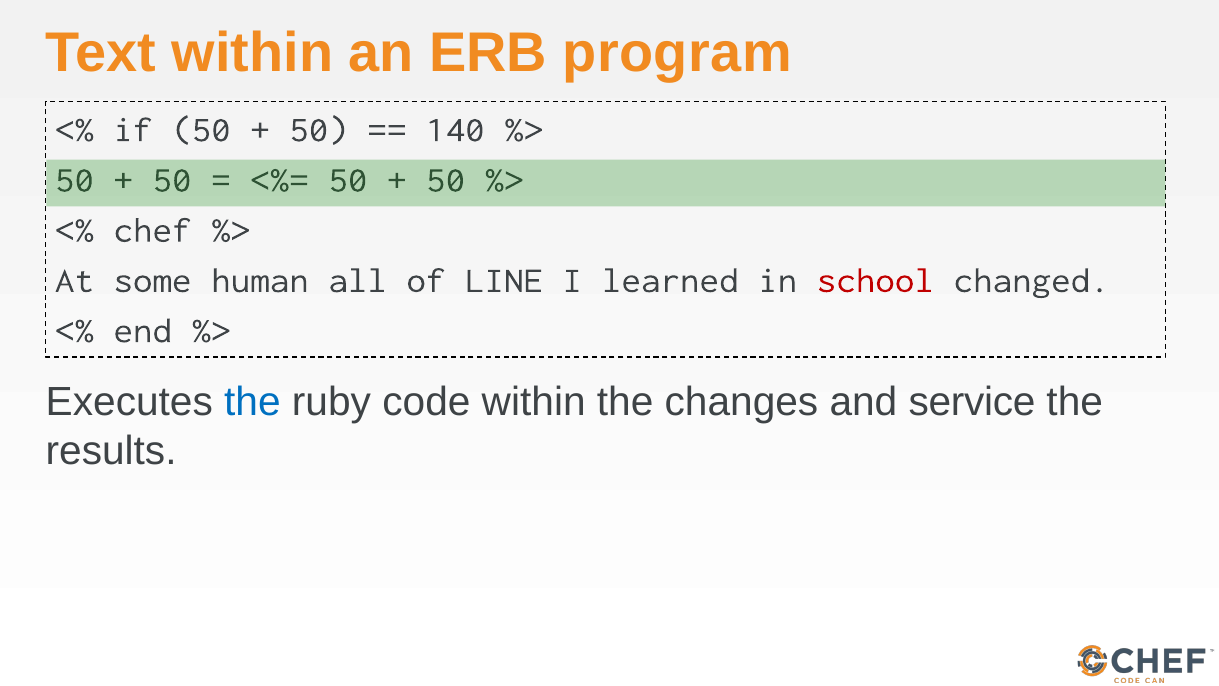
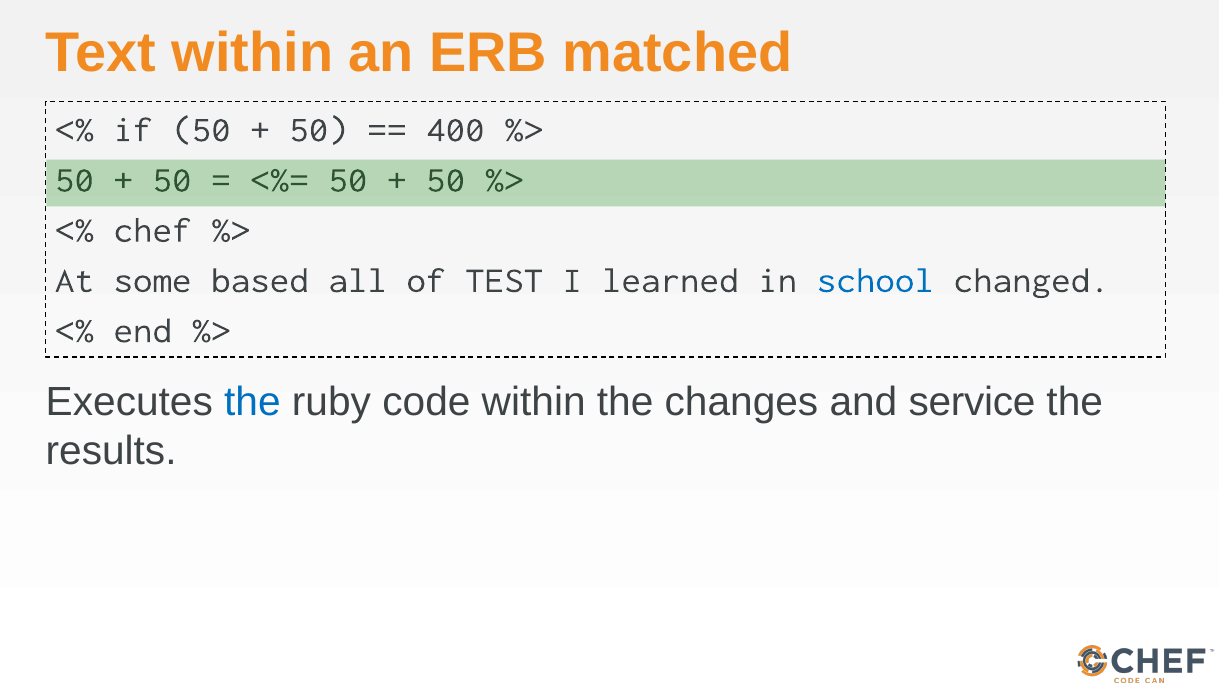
program: program -> matched
140: 140 -> 400
human: human -> based
LINE: LINE -> TEST
school colour: red -> blue
